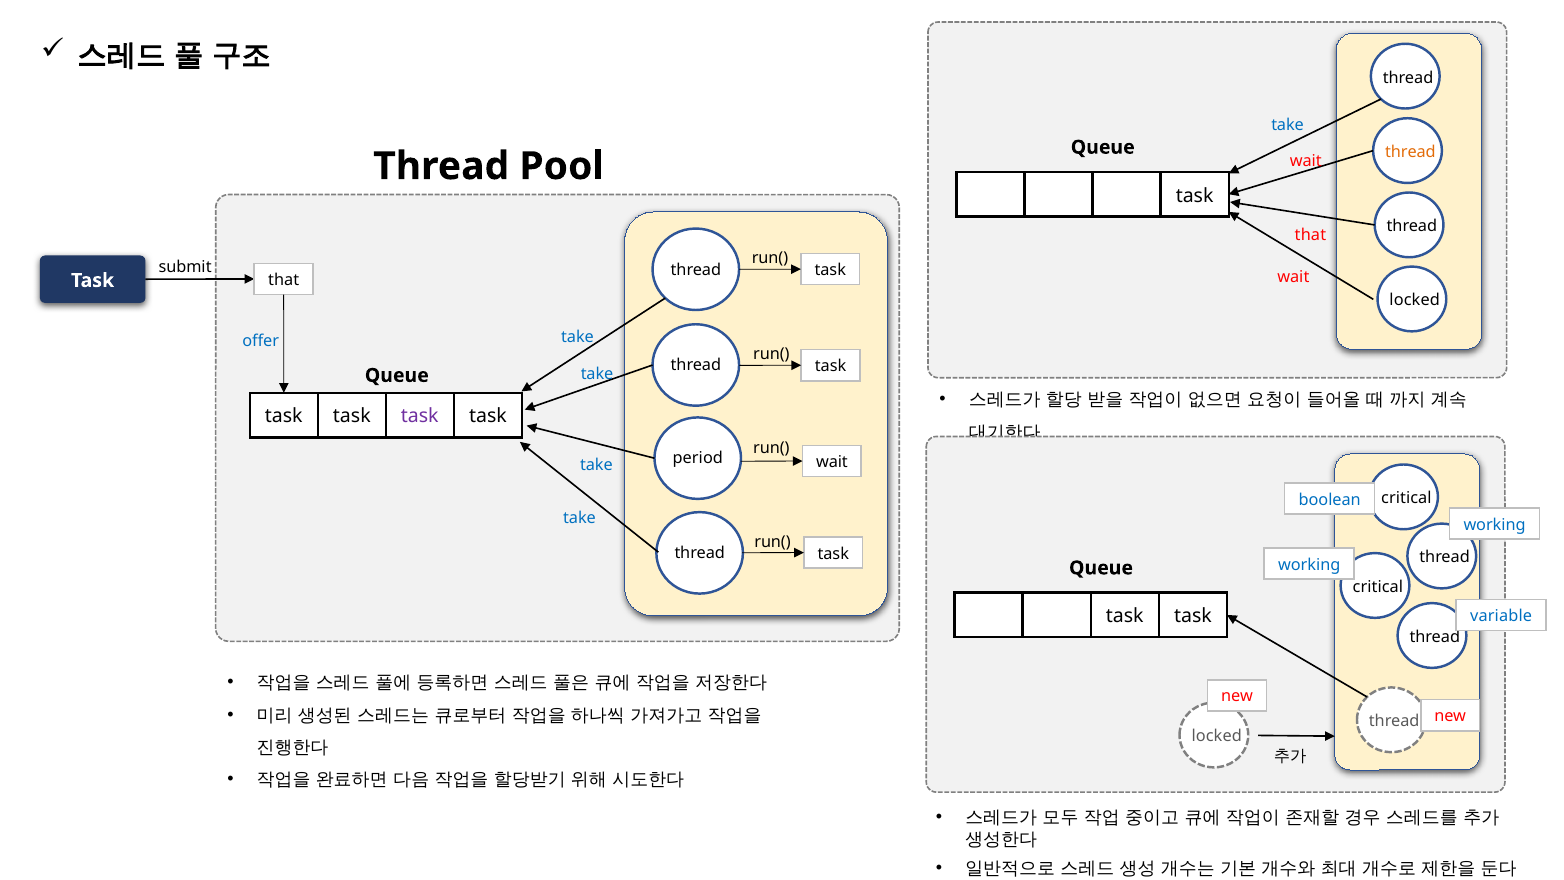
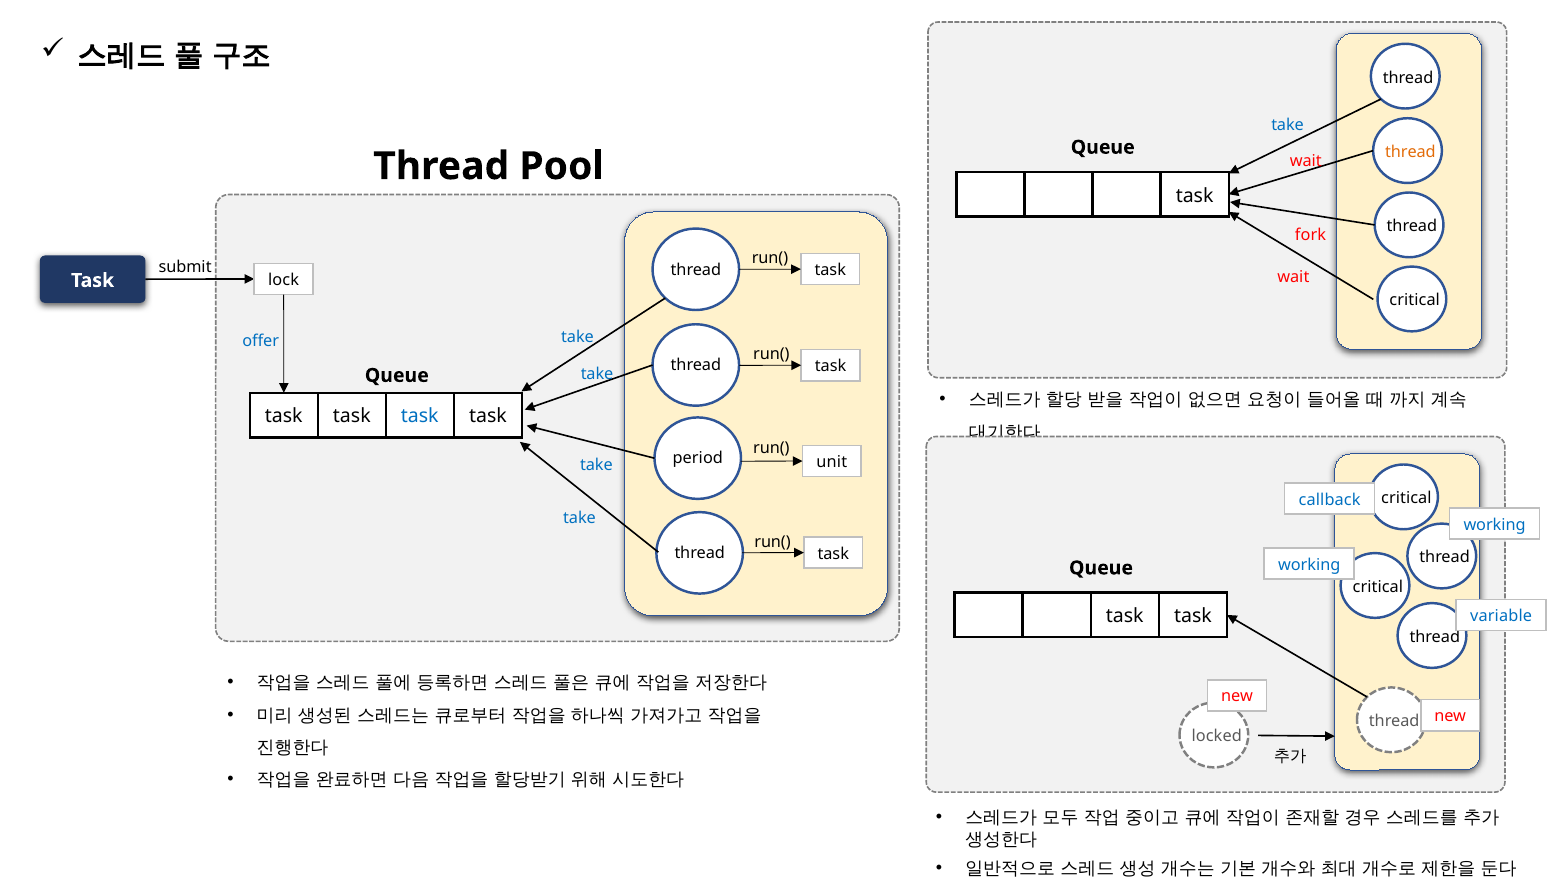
that at (1310, 235): that -> fork
that at (284, 280): that -> lock
locked at (1415, 300): locked -> critical
task at (420, 416) colour: purple -> blue
wait at (832, 462): wait -> unit
boolean: boolean -> callback
